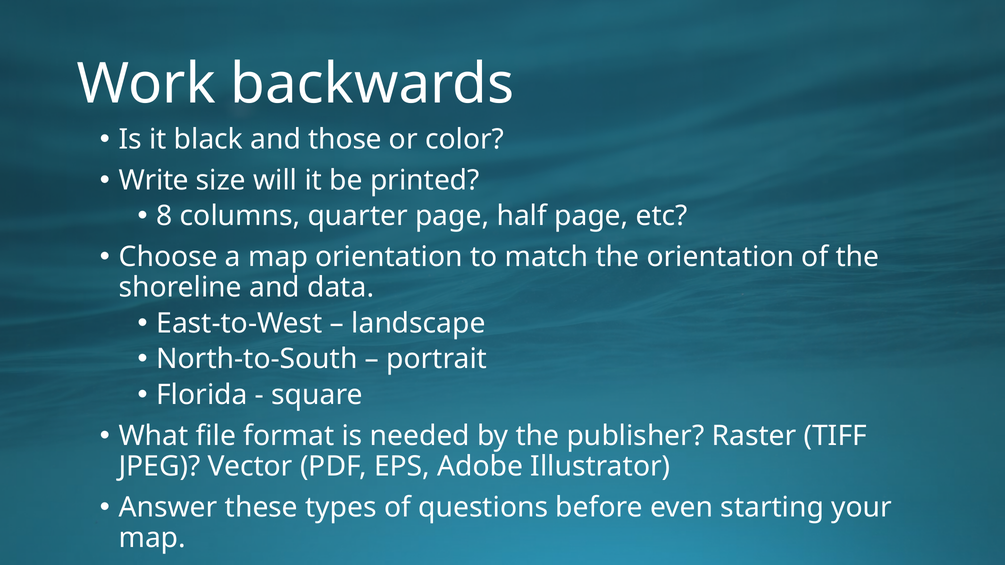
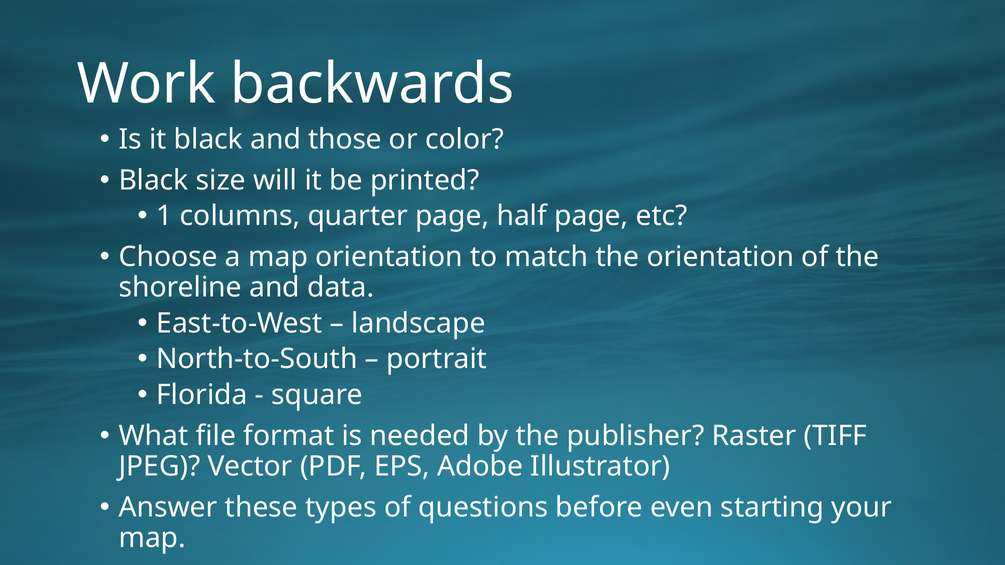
Write at (154, 180): Write -> Black
8: 8 -> 1
